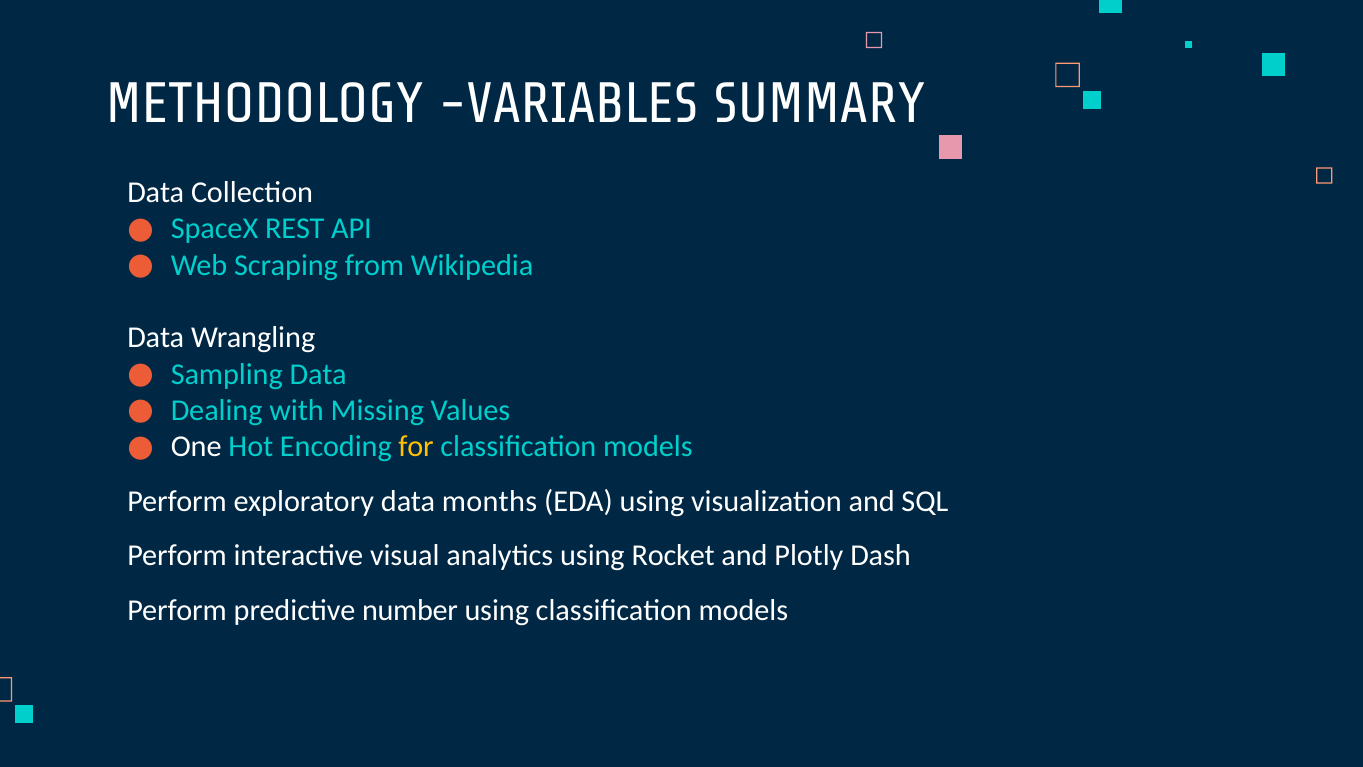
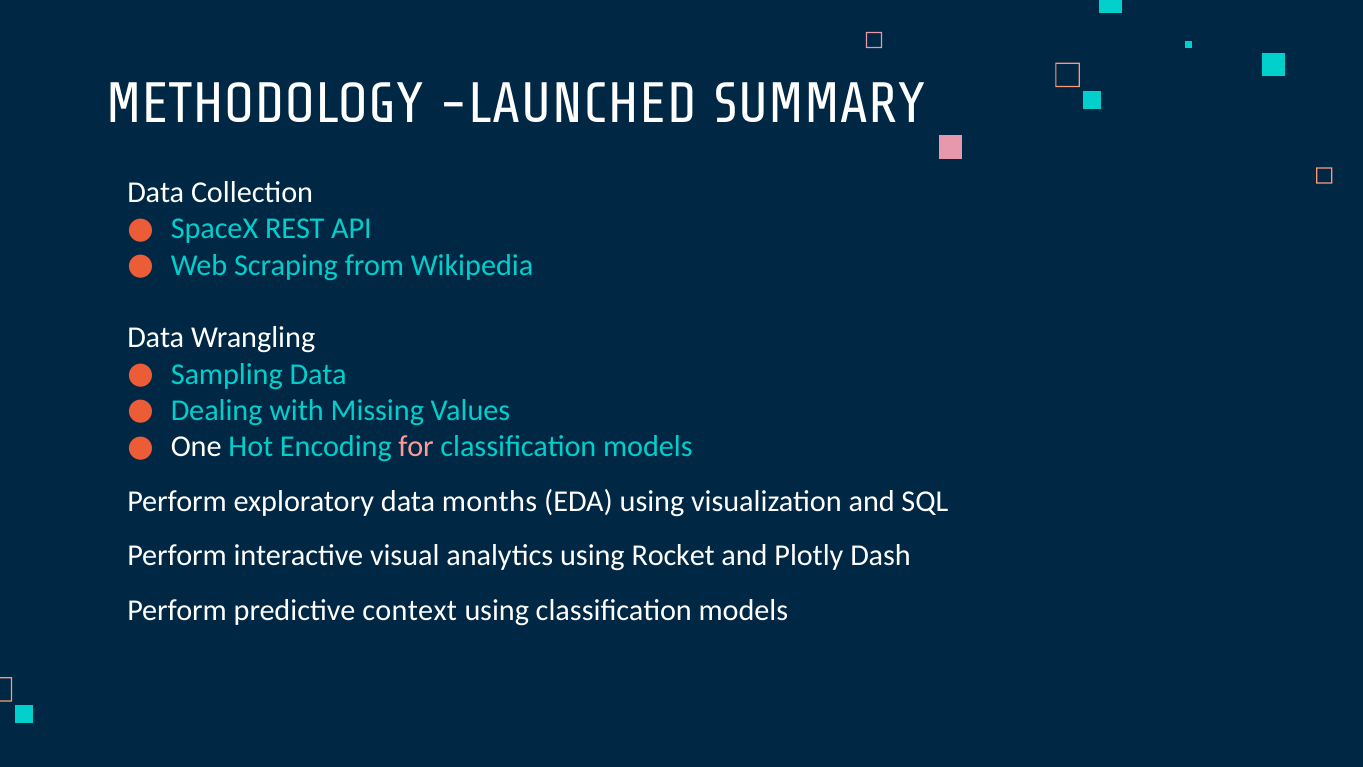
VARIABLES: VARIABLES -> LAUNCHED
for colour: yellow -> pink
number: number -> context
